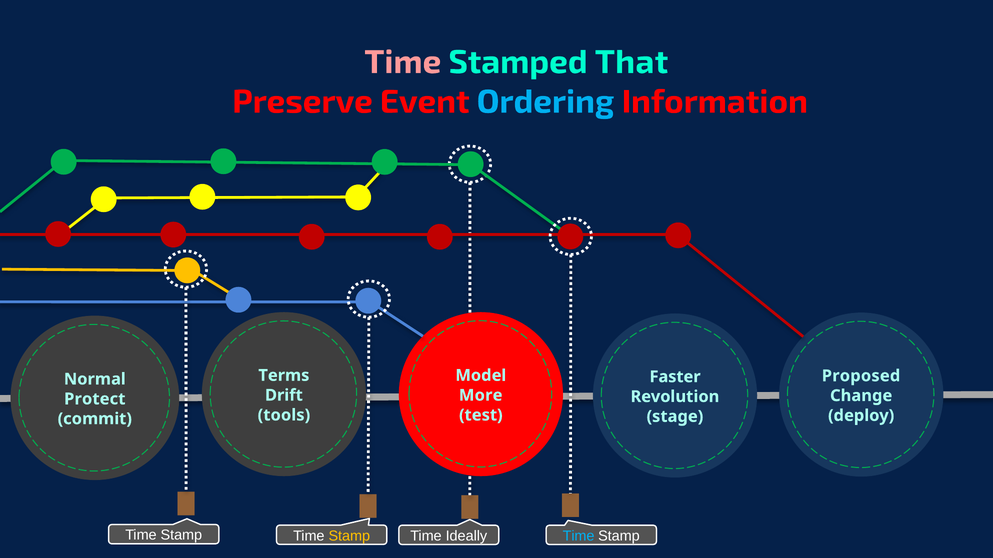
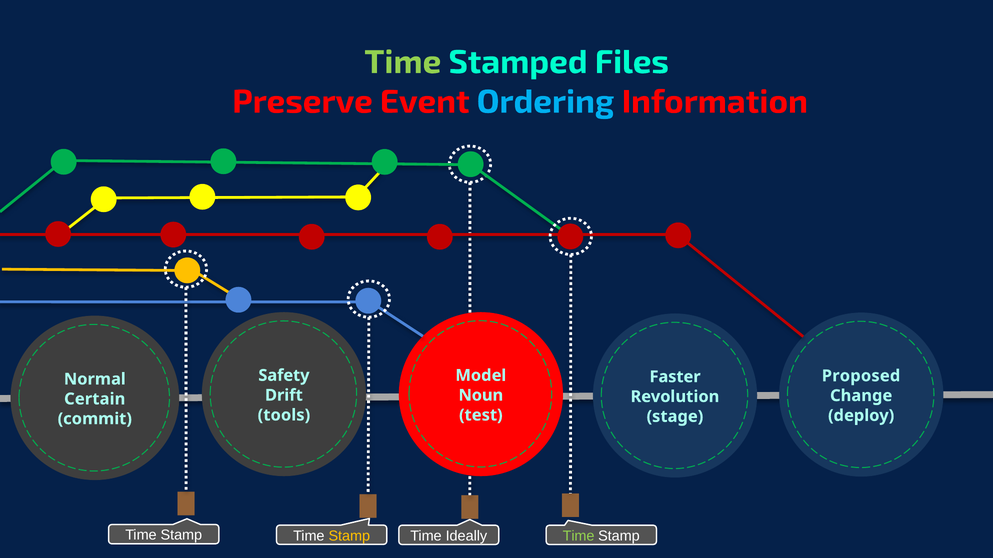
Time at (403, 62) colour: pink -> light green
That: That -> Files
Terms: Terms -> Safety
More: More -> Noun
Protect: Protect -> Certain
Time at (579, 536) colour: light blue -> light green
